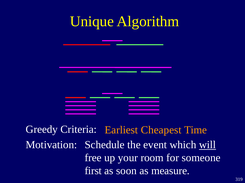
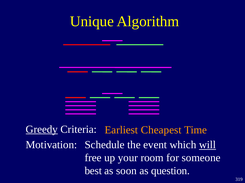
Greedy underline: none -> present
first: first -> best
measure: measure -> question
